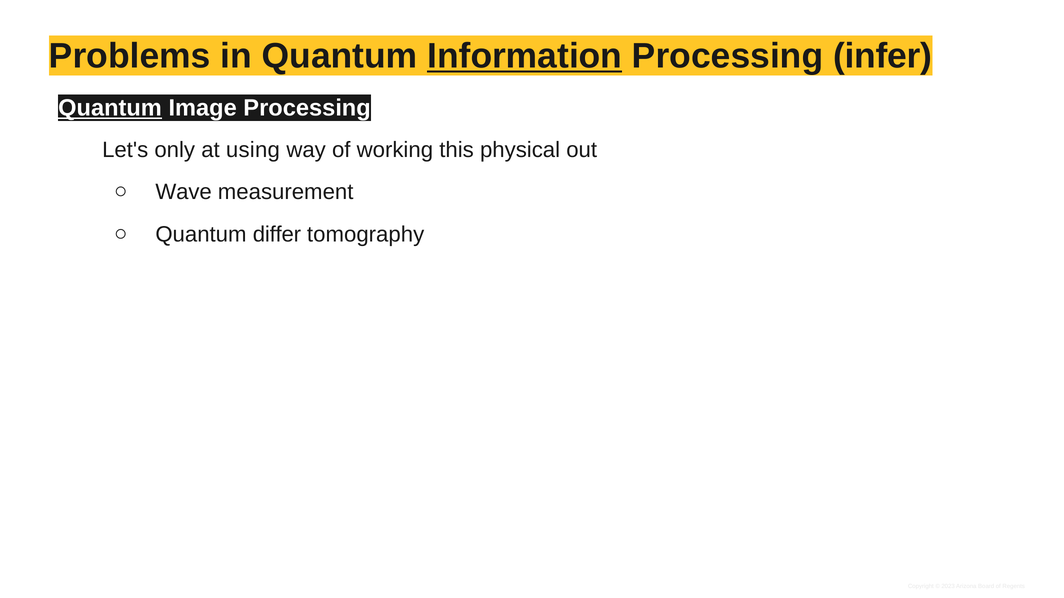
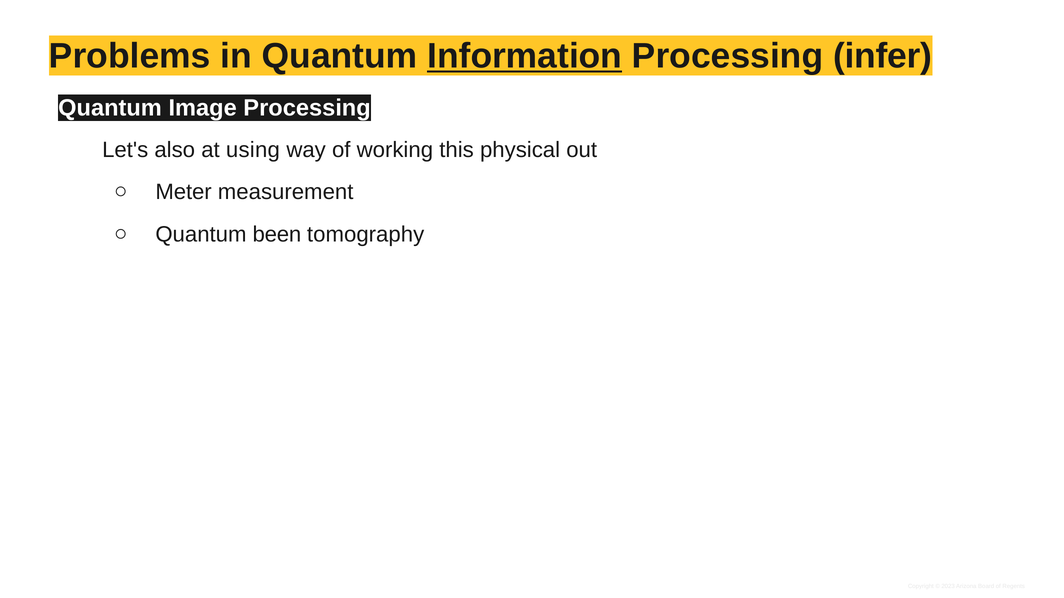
Quantum at (110, 108) underline: present -> none
only: only -> also
Wave: Wave -> Meter
differ: differ -> been
